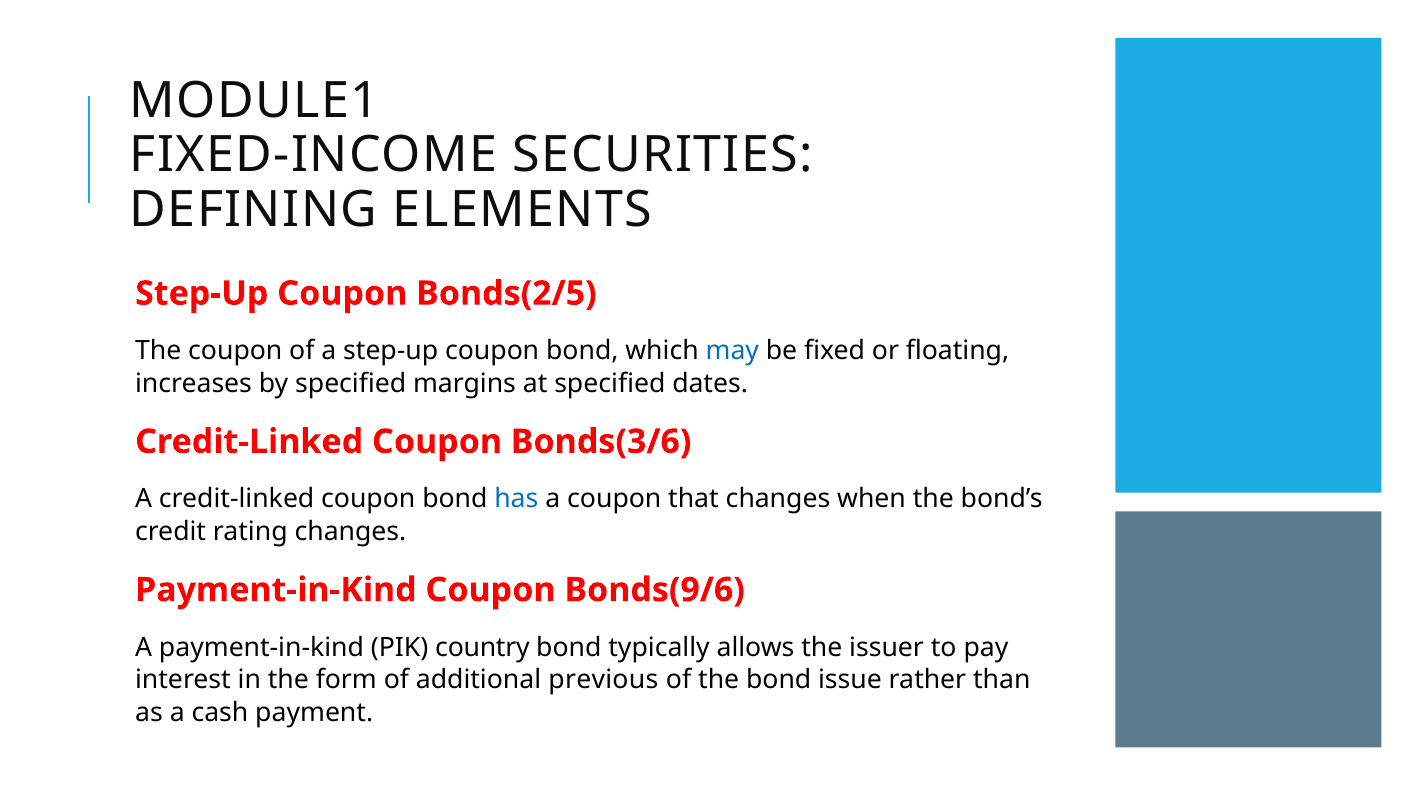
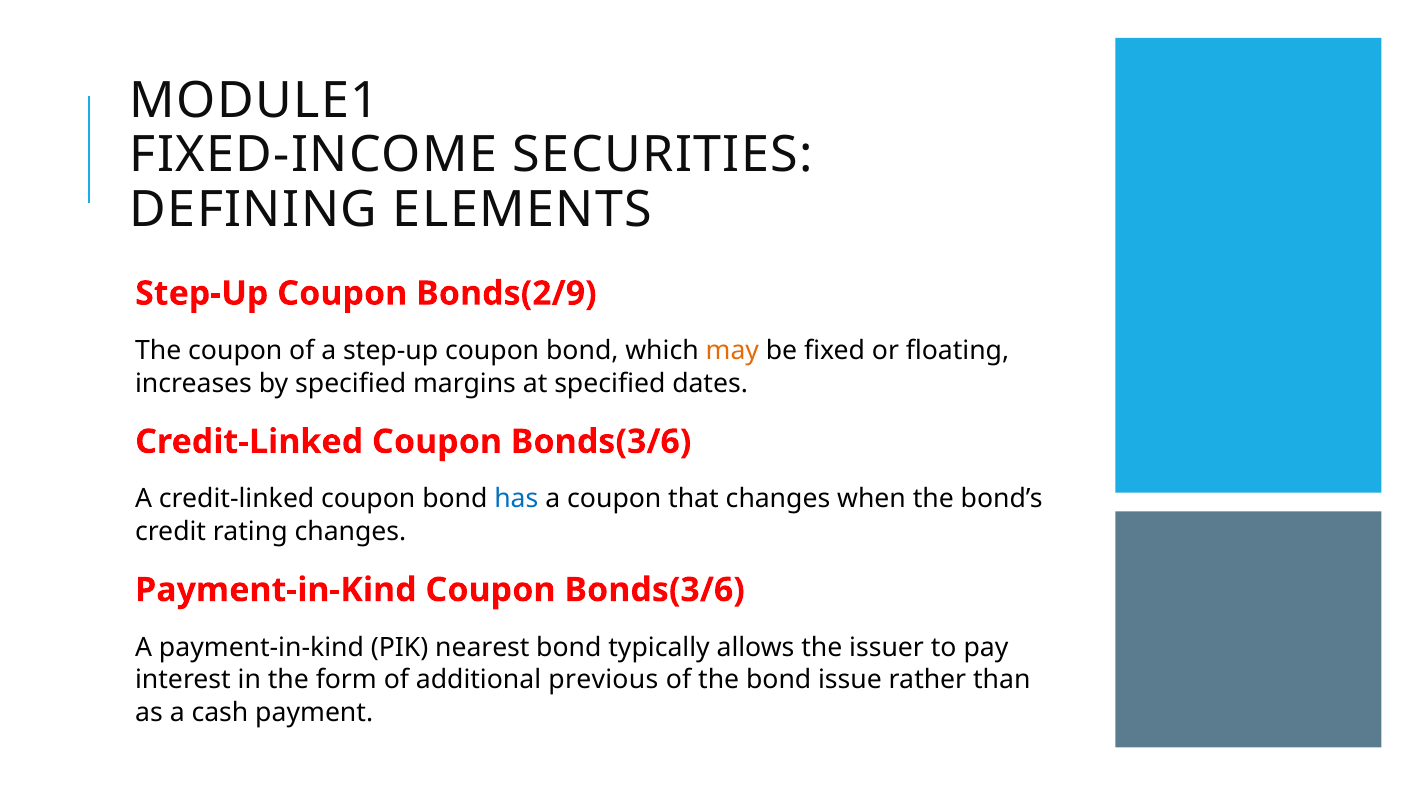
Bonds(2/5: Bonds(2/5 -> Bonds(2/9
may colour: blue -> orange
Payment-in-Kind Coupon Bonds(9/6: Bonds(9/6 -> Bonds(3/6
country: country -> nearest
